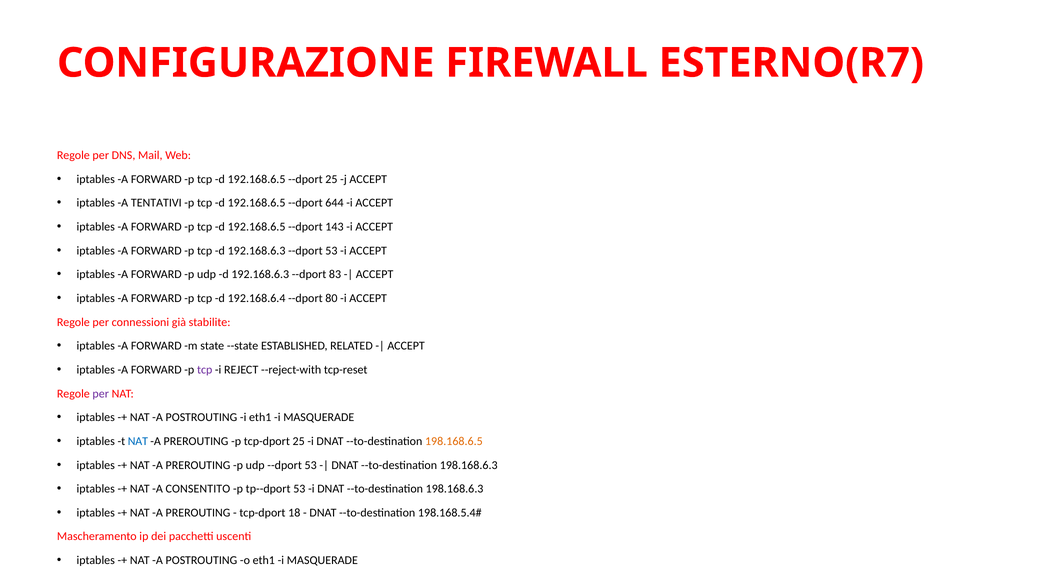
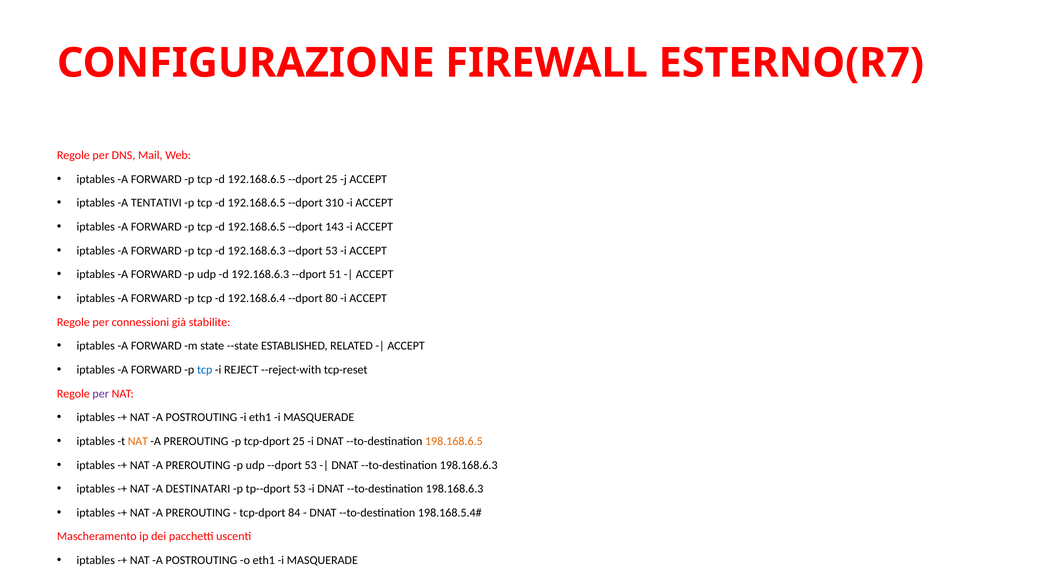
644: 644 -> 310
83: 83 -> 51
tcp at (205, 370) colour: purple -> blue
NAT at (138, 441) colour: blue -> orange
CONSENTITO: CONSENTITO -> DESTINATARI
18: 18 -> 84
